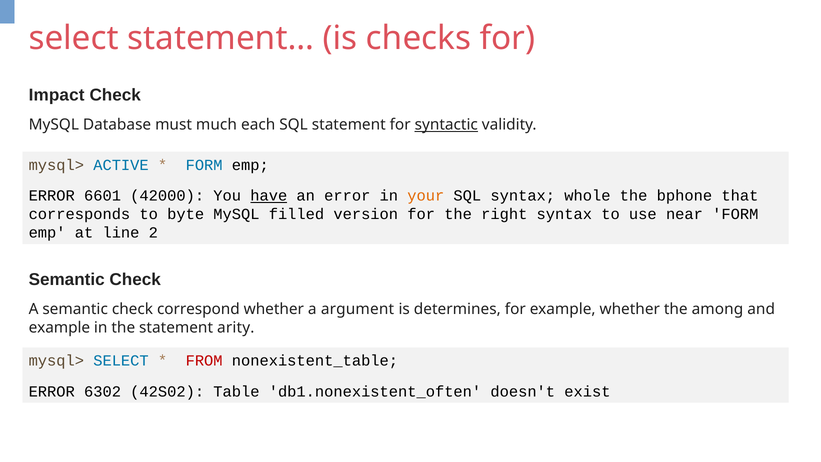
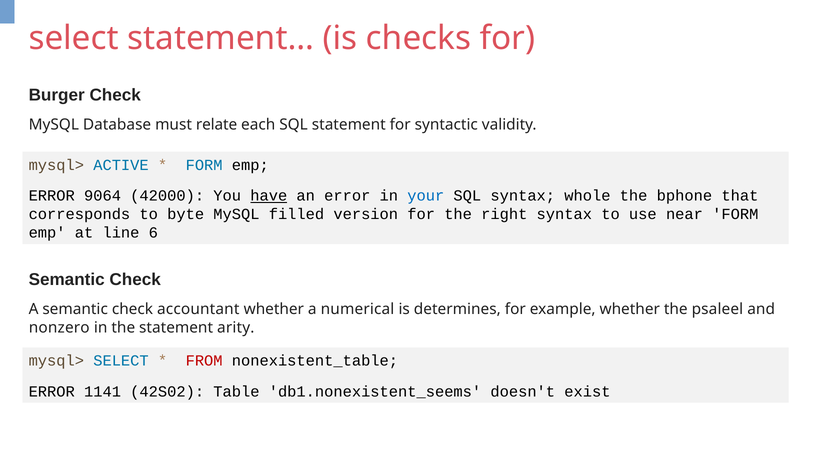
Impact: Impact -> Burger
much: much -> relate
syntactic underline: present -> none
6601: 6601 -> 9064
your colour: orange -> blue
2: 2 -> 6
correspond: correspond -> accountant
argument: argument -> numerical
among: among -> psaleel
example at (59, 327): example -> nonzero
6302: 6302 -> 1141
db1.nonexistent_often: db1.nonexistent_often -> db1.nonexistent_seems
